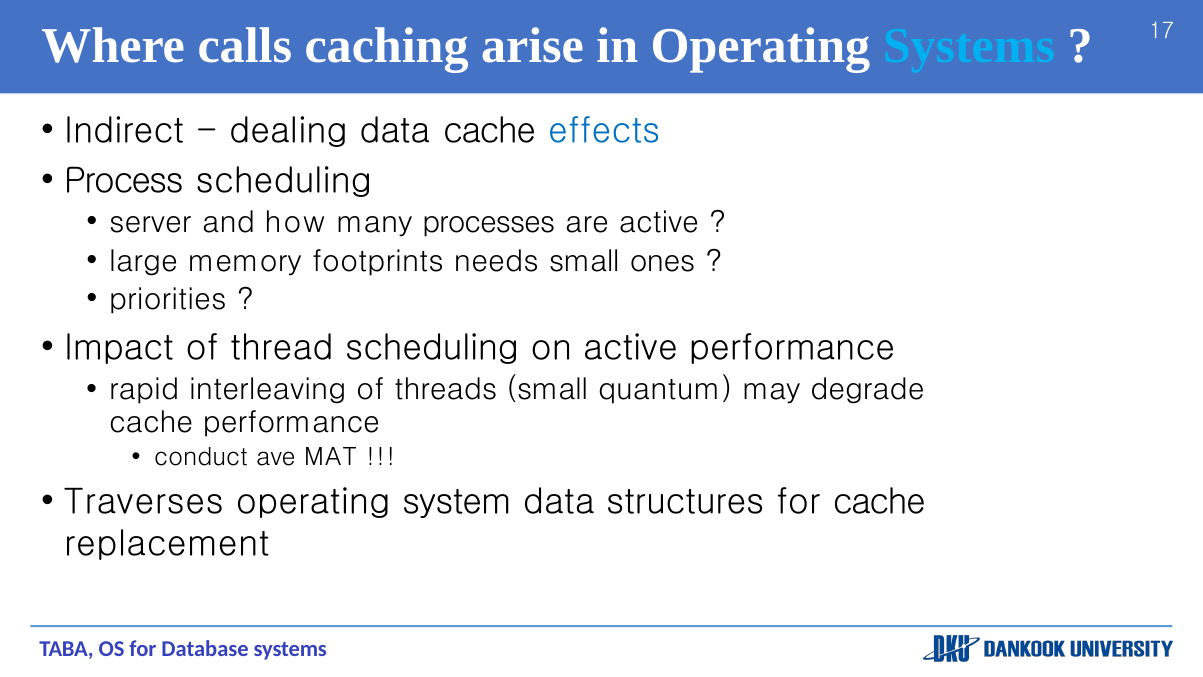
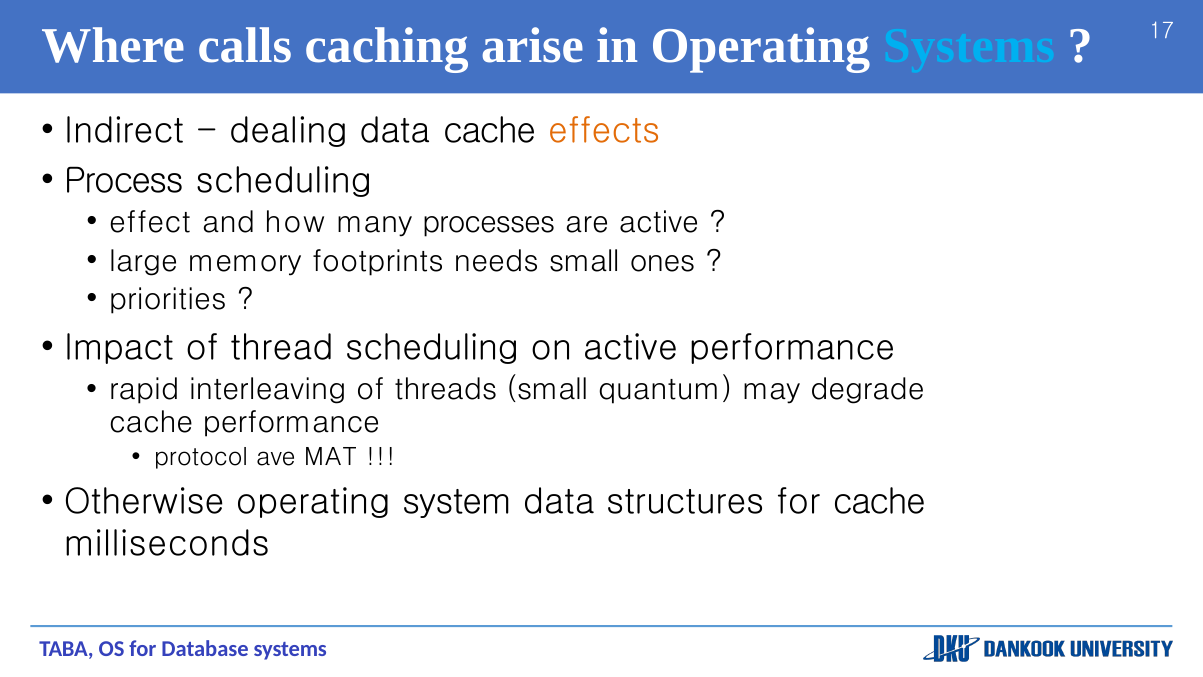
effects colour: blue -> orange
server: server -> effect
conduct: conduct -> protocol
Traverses: Traverses -> Otherwise
replacement: replacement -> milliseconds
